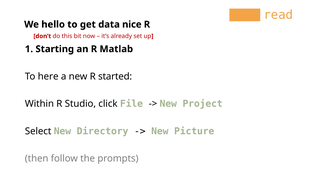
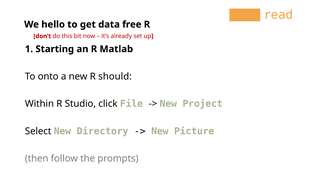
nice: nice -> free
here: here -> onto
started: started -> should
